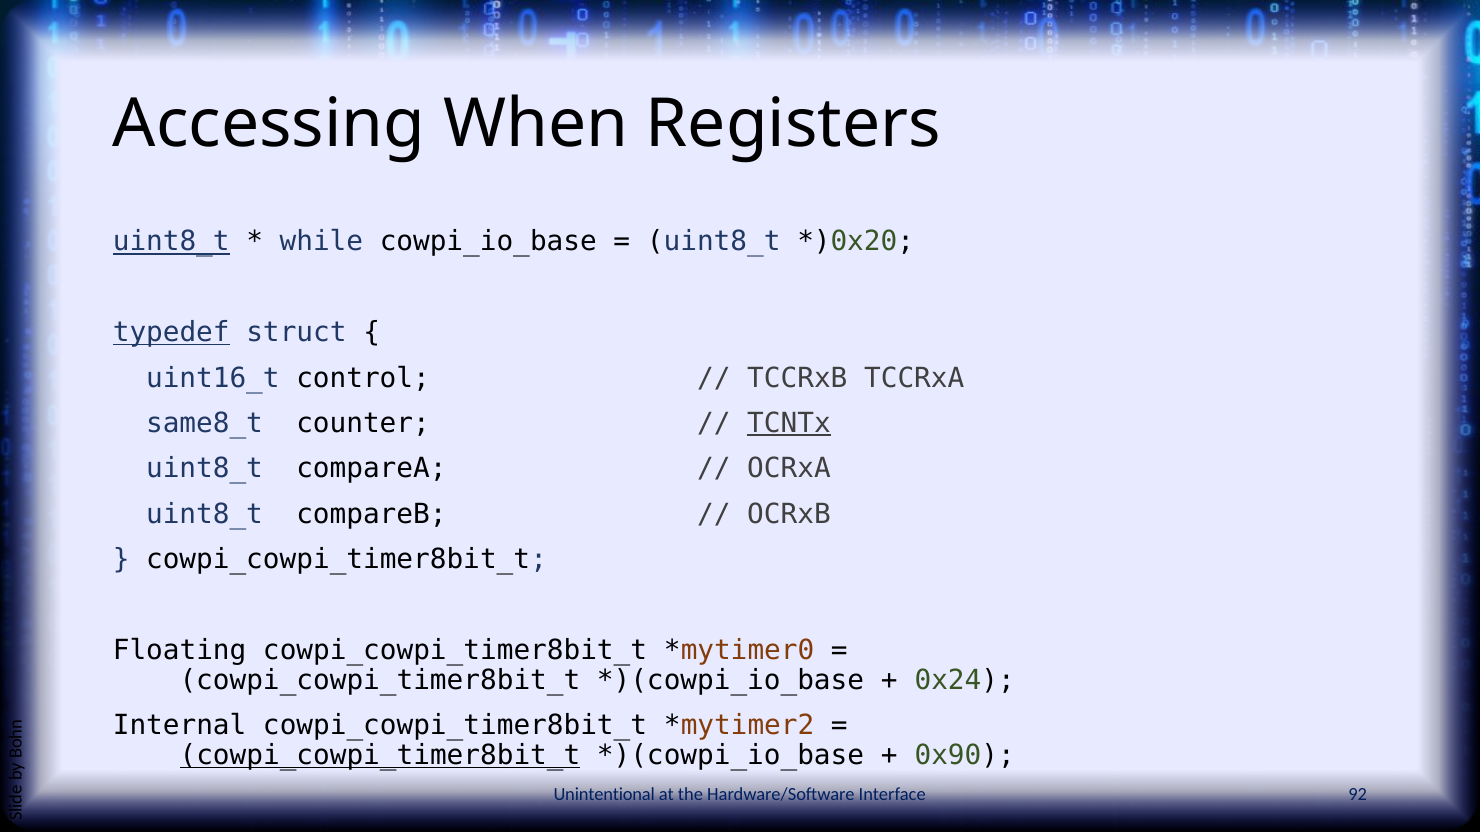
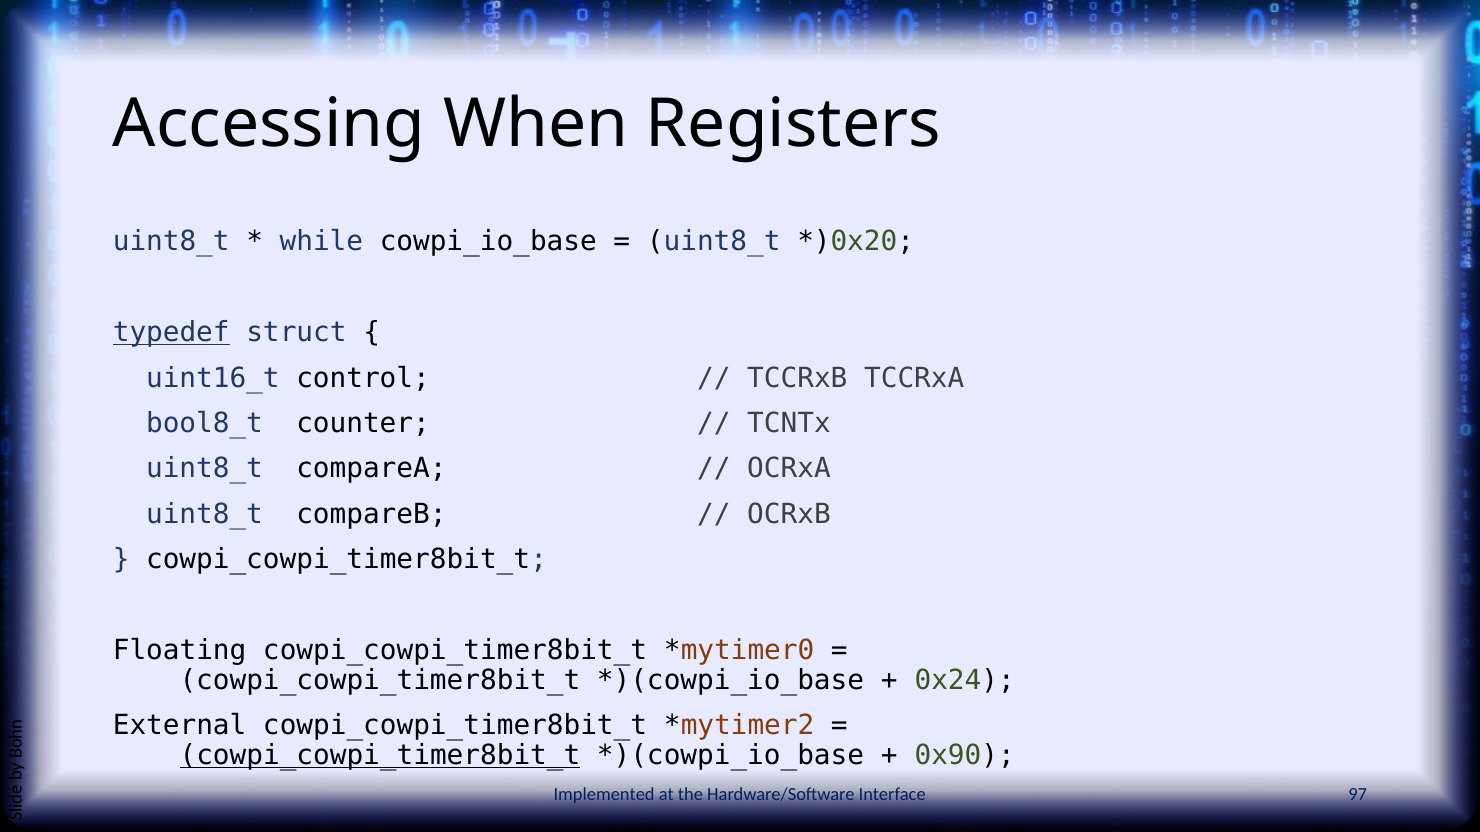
uint8_t at (171, 242) underline: present -> none
same8_t: same8_t -> bool8_t
TCNTx underline: present -> none
Internal: Internal -> External
Unintentional: Unintentional -> Implemented
92: 92 -> 97
